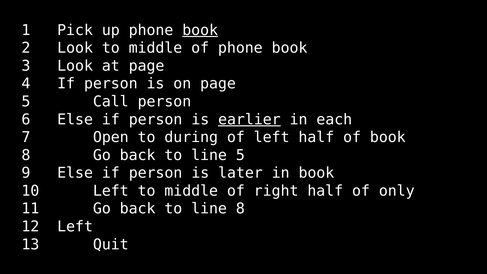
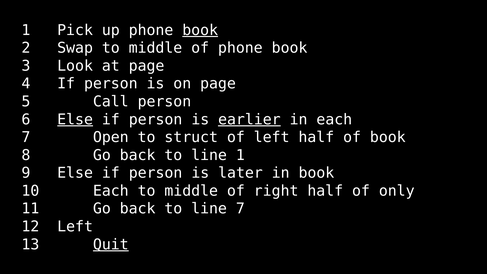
2 Look: Look -> Swap
Else at (75, 119) underline: none -> present
during: during -> struct
line 5: 5 -> 1
10 Left: Left -> Each
line 8: 8 -> 7
Quit underline: none -> present
